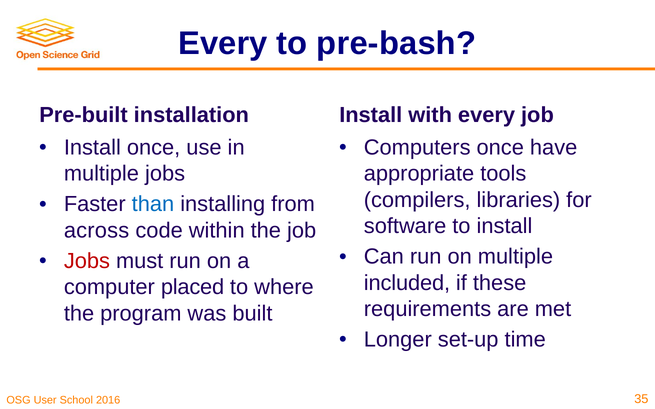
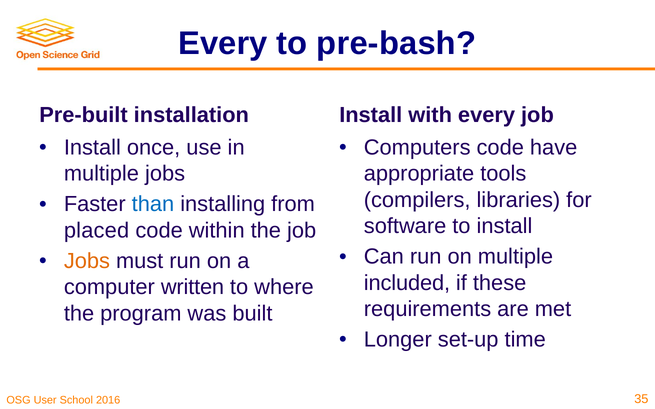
Computers once: once -> code
across: across -> placed
Jobs at (87, 261) colour: red -> orange
placed: placed -> written
